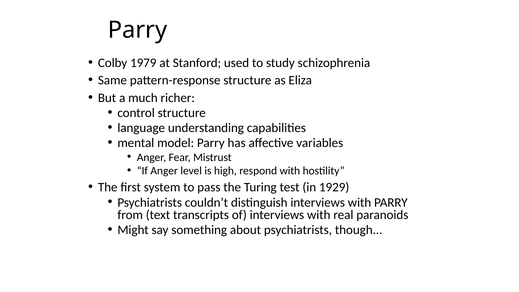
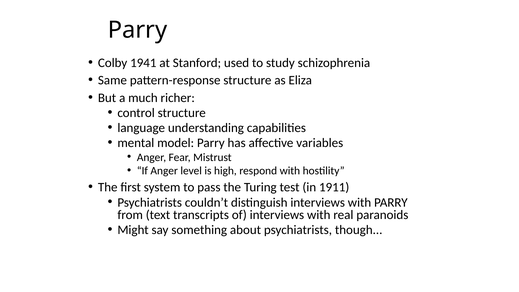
1979: 1979 -> 1941
1929: 1929 -> 1911
